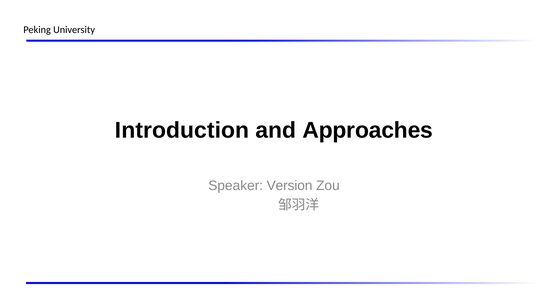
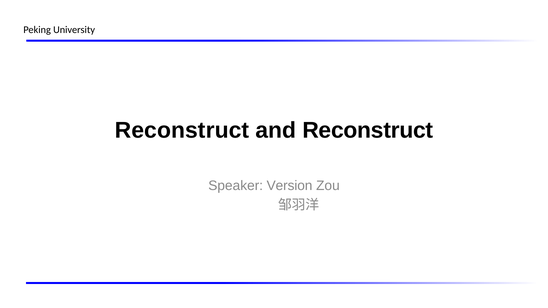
Introduction at (182, 130): Introduction -> Reconstruct
and Approaches: Approaches -> Reconstruct
